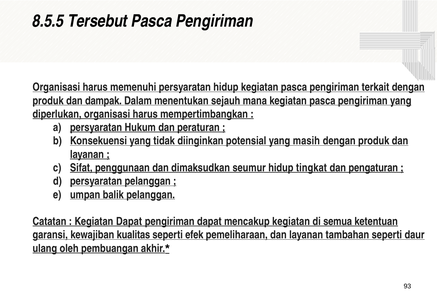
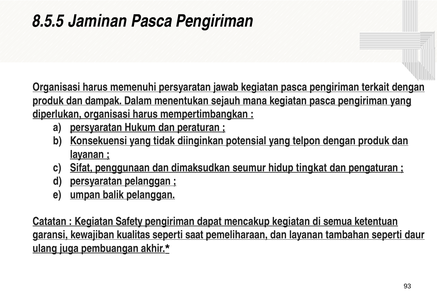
Tersebut: Tersebut -> Jaminan
persyaratan hidup: hidup -> jawab
masih: masih -> telpon
Kegiatan Dapat: Dapat -> Safety
efek: efek -> saat
oleh: oleh -> juga
